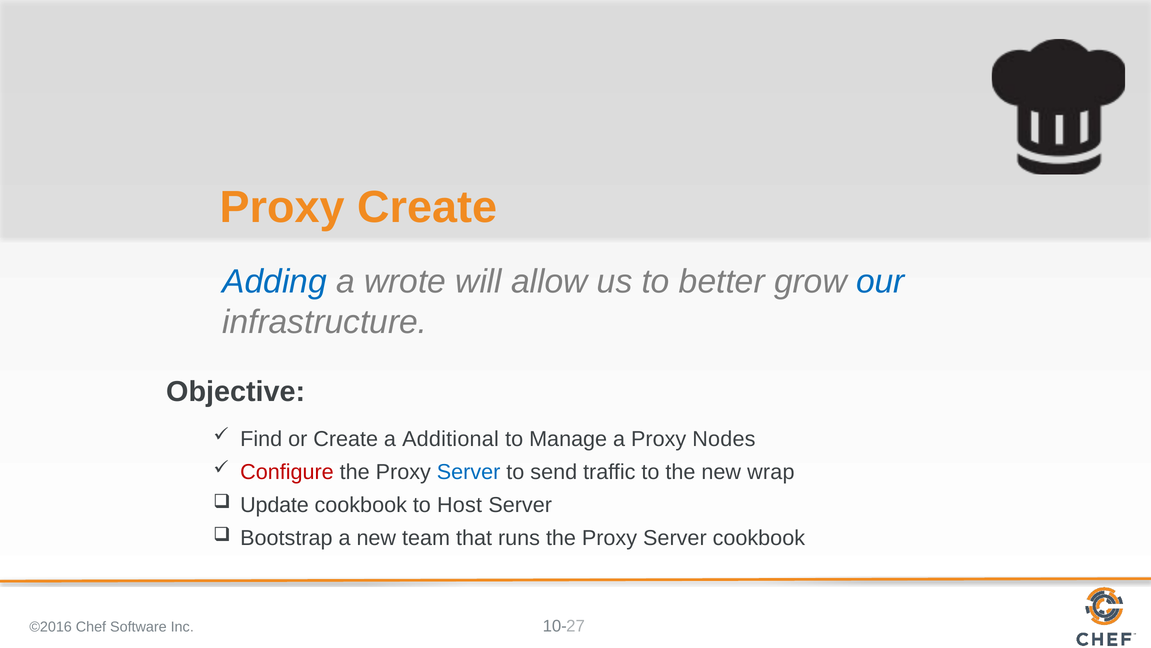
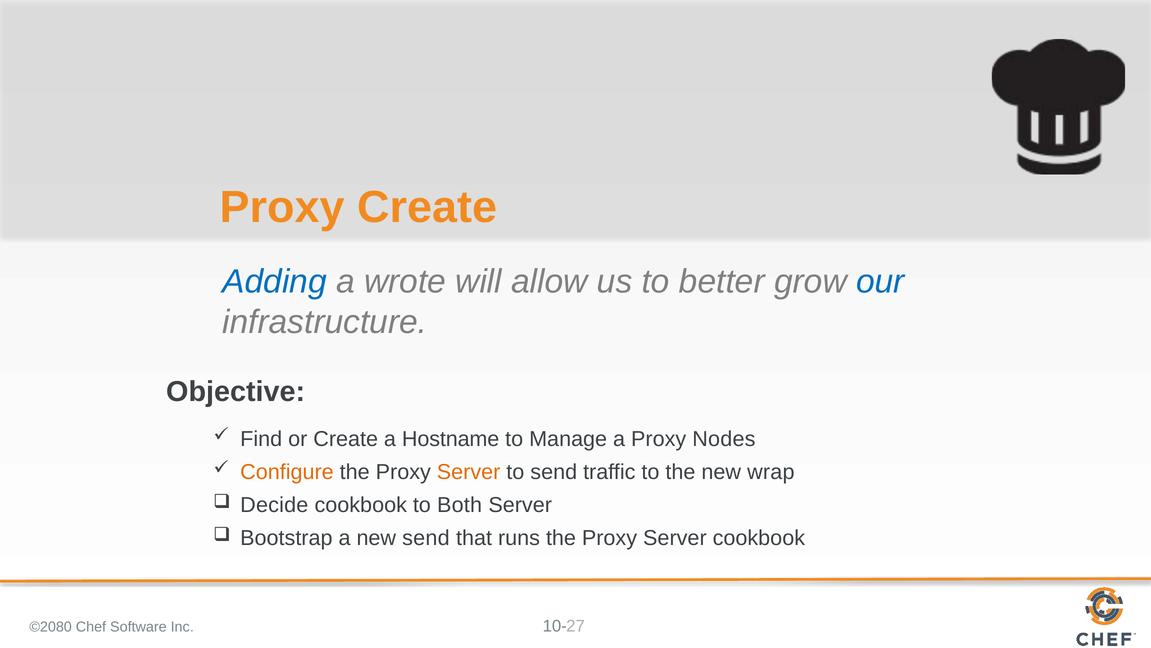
Additional: Additional -> Hostname
Configure colour: red -> orange
Server at (469, 472) colour: blue -> orange
Update: Update -> Decide
Host: Host -> Both
new team: team -> send
©2016: ©2016 -> ©2080
